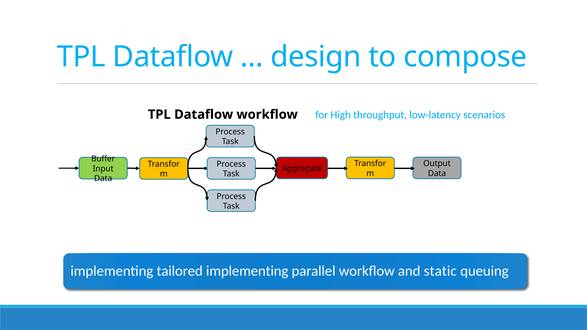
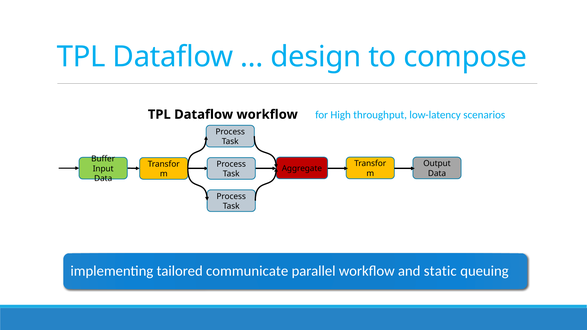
tailored implementing: implementing -> communicate
